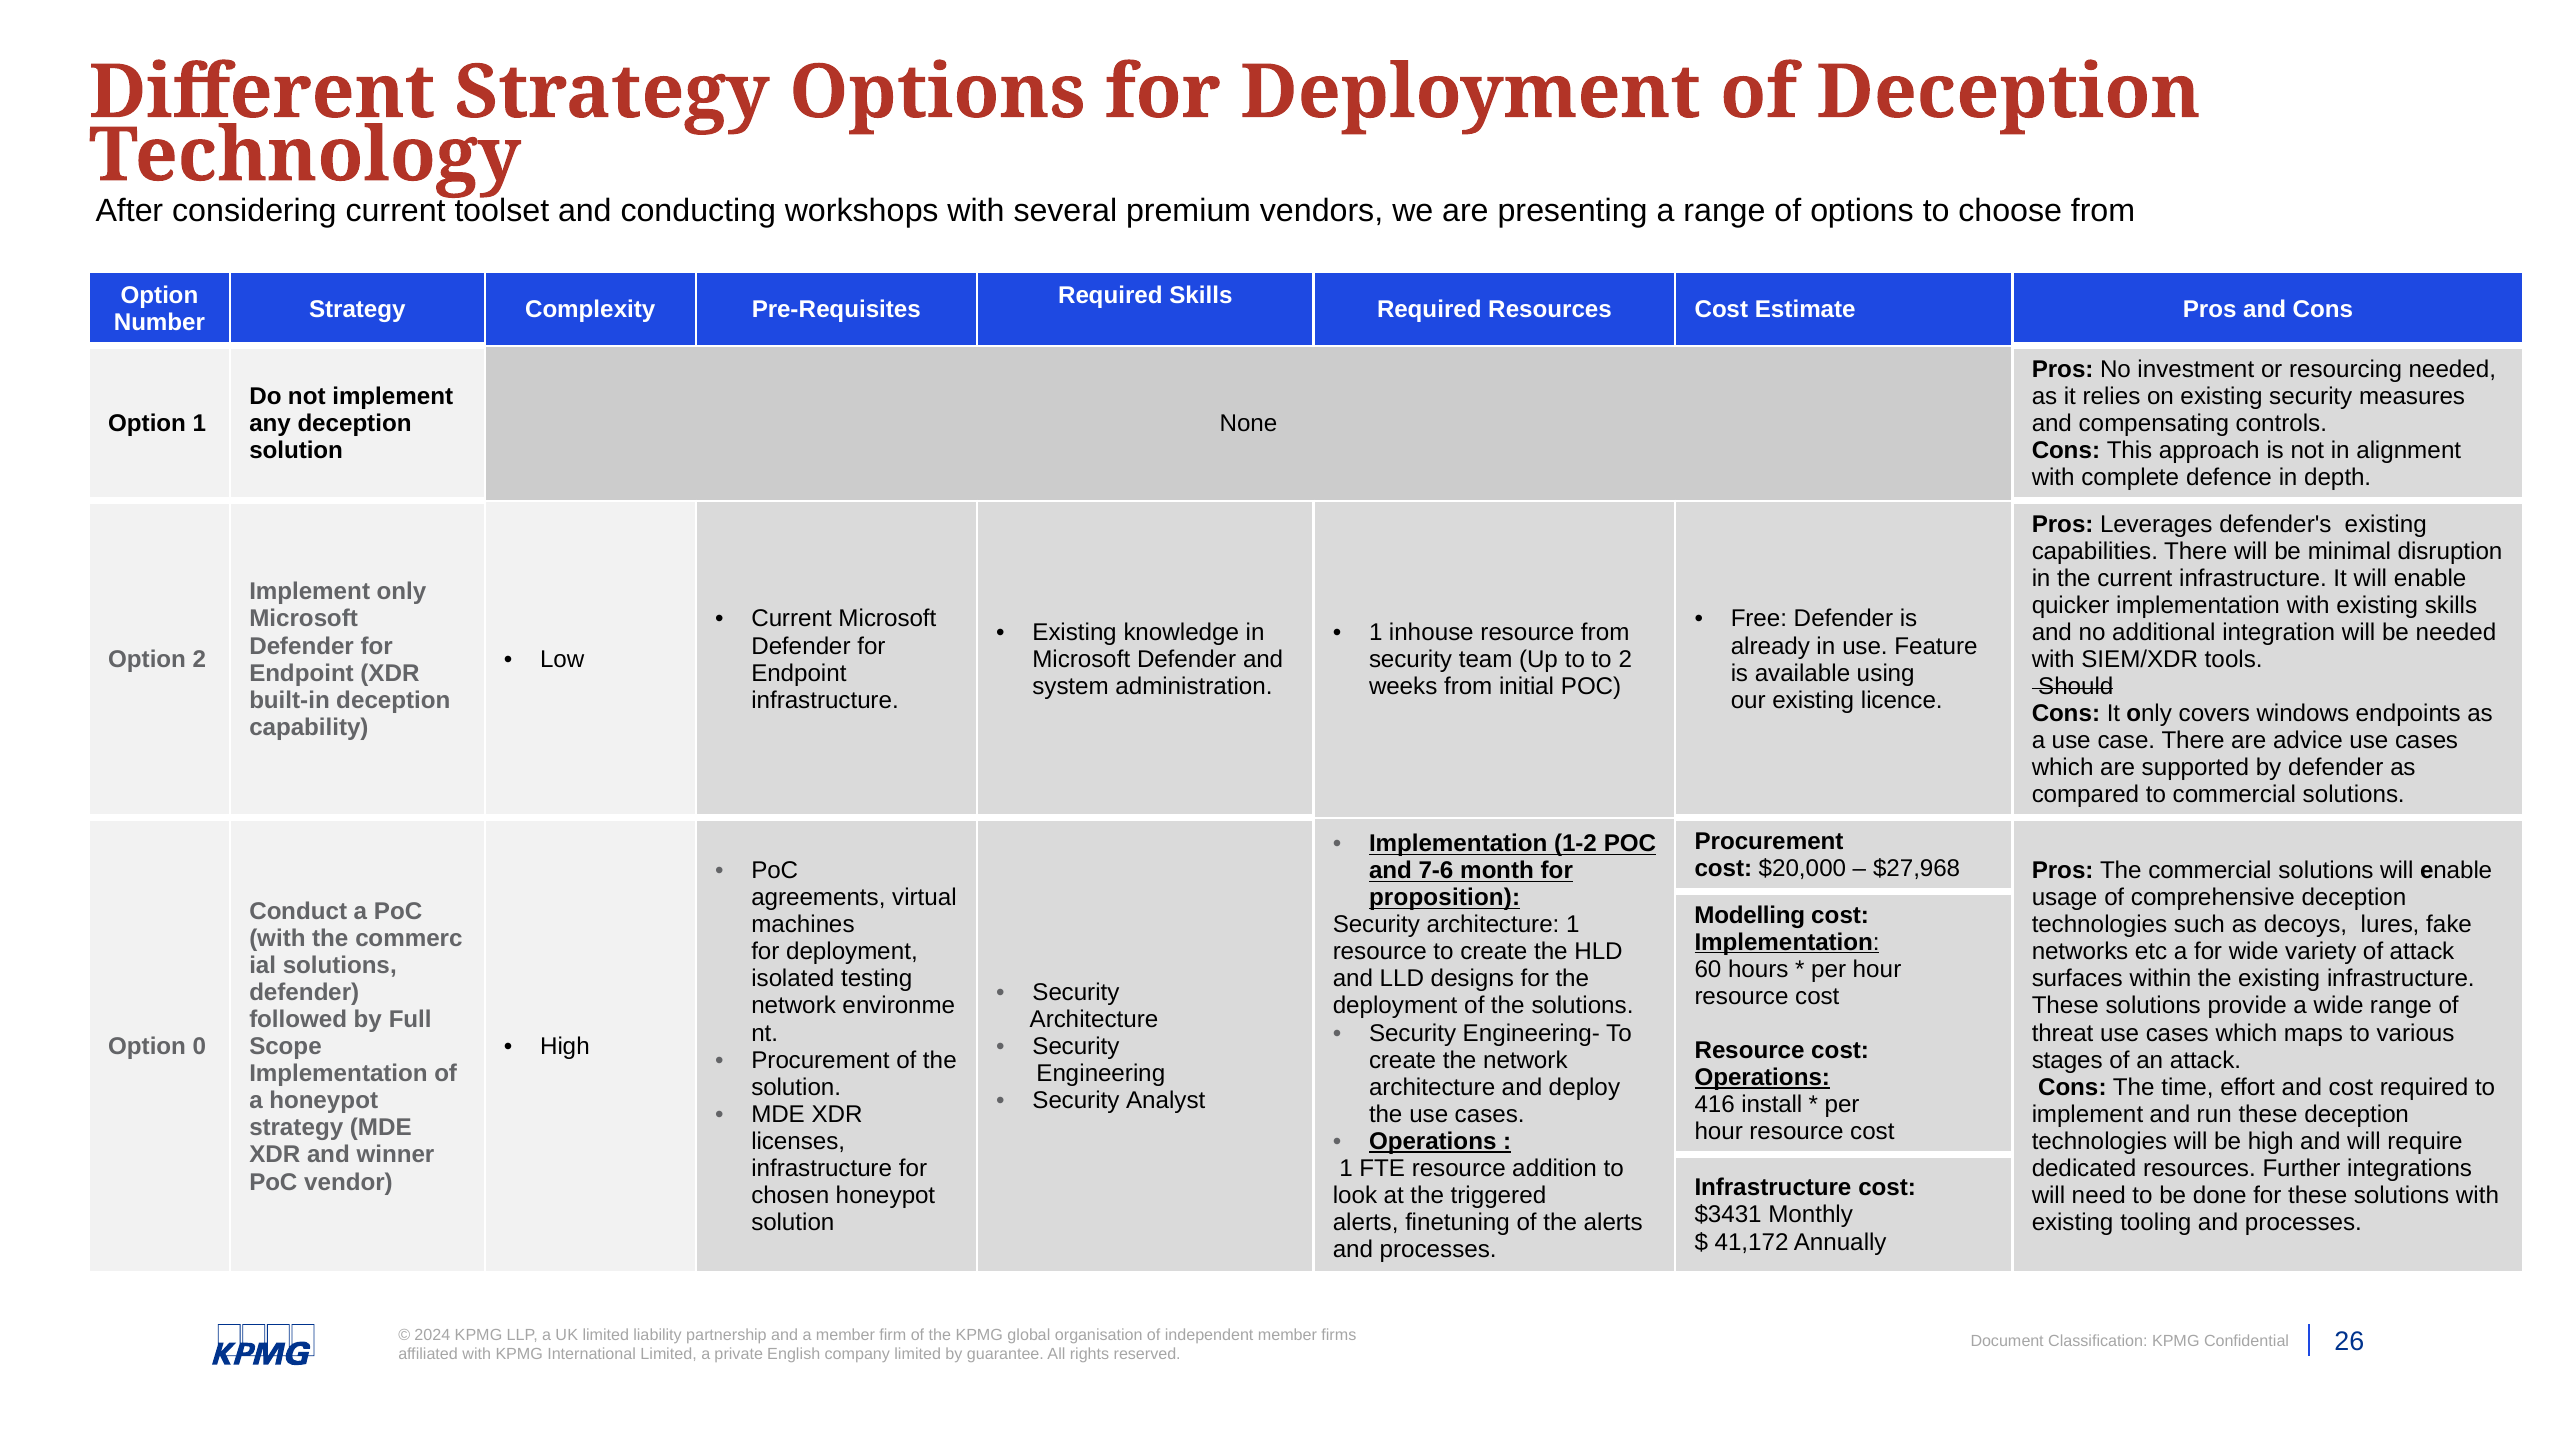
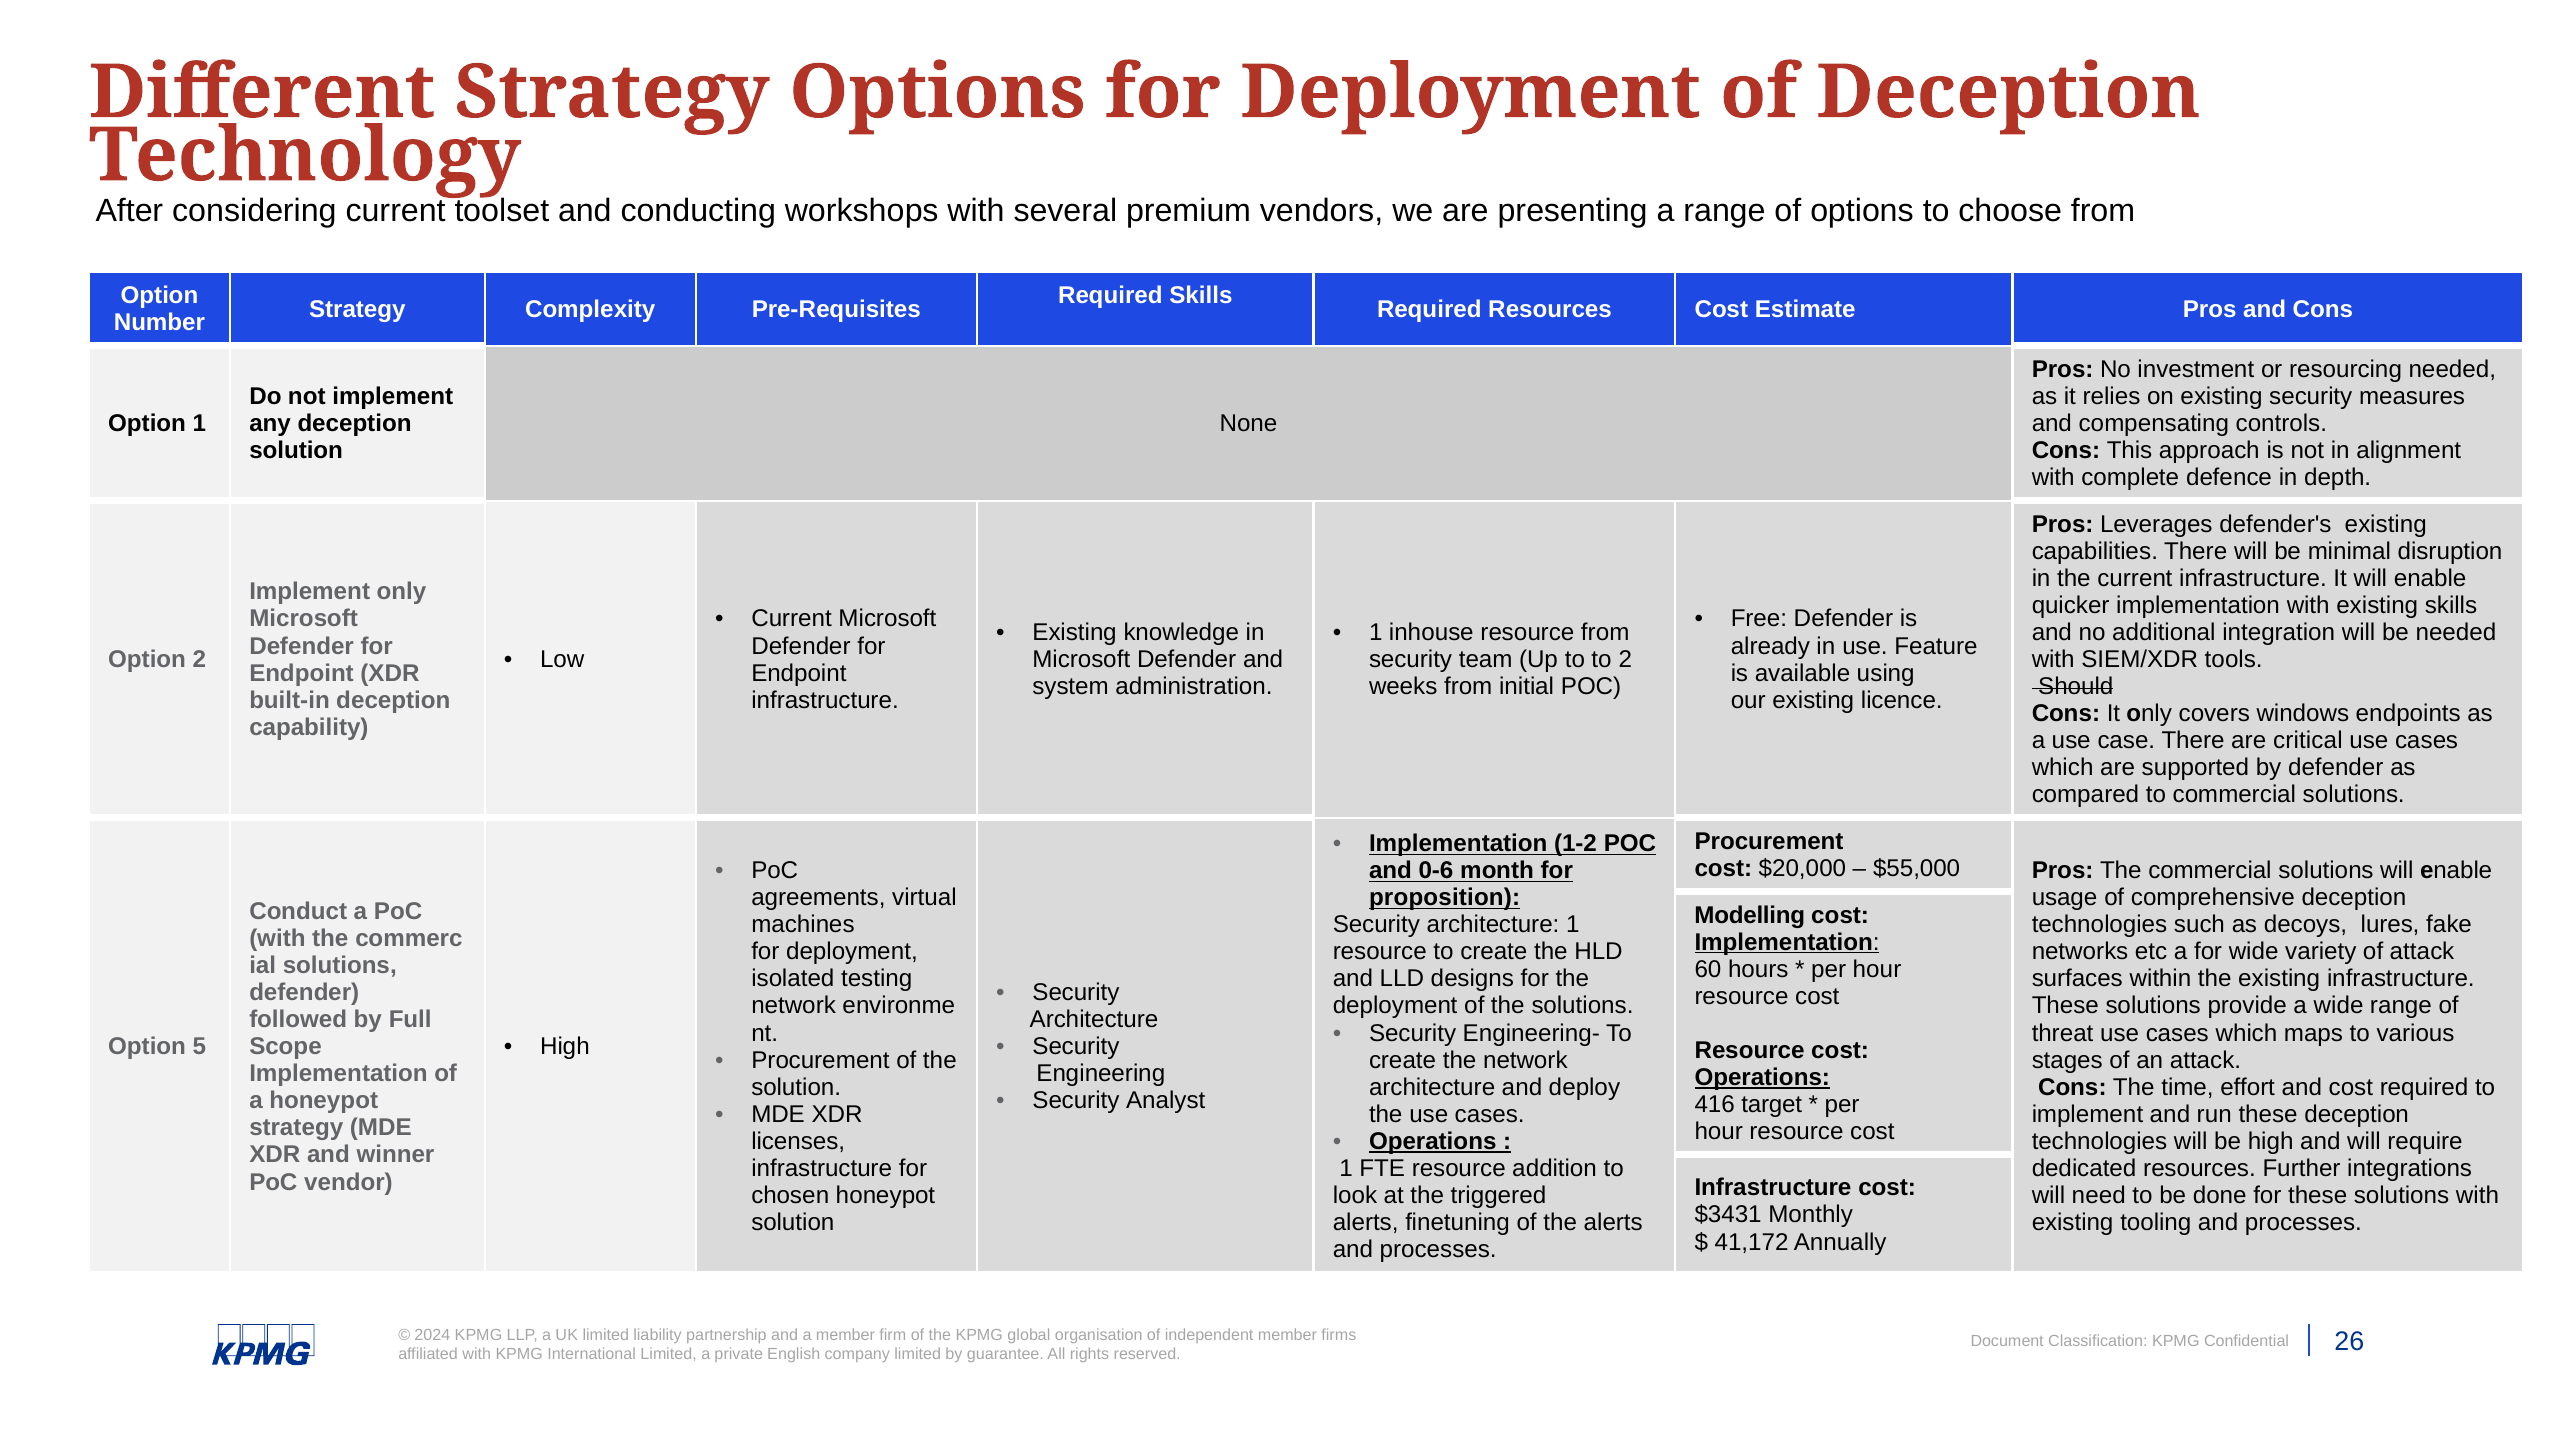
advice: advice -> critical
$27,968: $27,968 -> $55,000
7-6: 7-6 -> 0-6
0: 0 -> 5
install: install -> target
